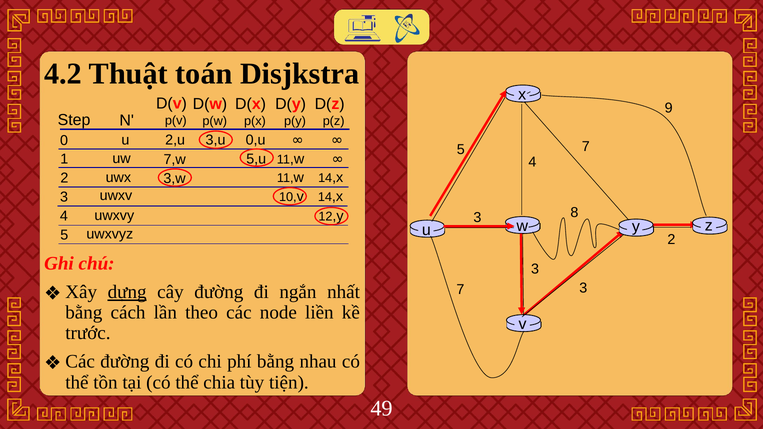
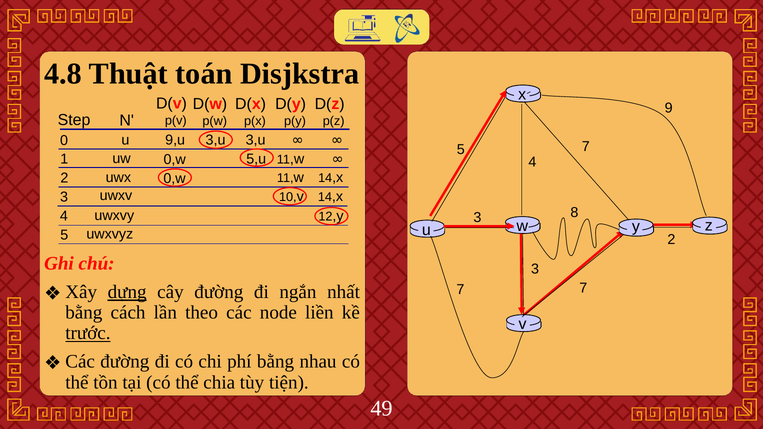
4.2: 4.2 -> 4.8
2,u: 2,u -> 9,u
3,u 0,u: 0,u -> 3,u
7,w at (175, 159): 7,w -> 0,w
3,w at (175, 178): 3,w -> 0,w
7 3: 3 -> 7
trước underline: none -> present
